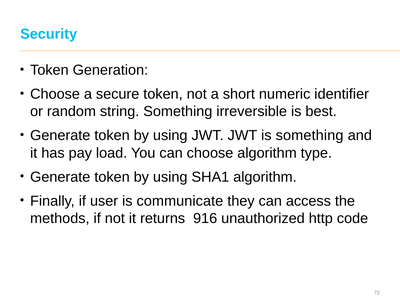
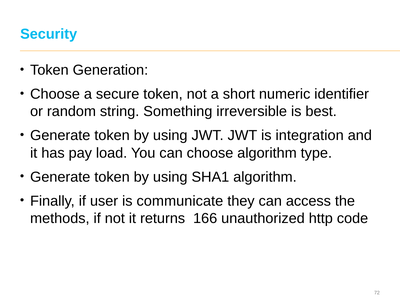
is something: something -> integration
916: 916 -> 166
